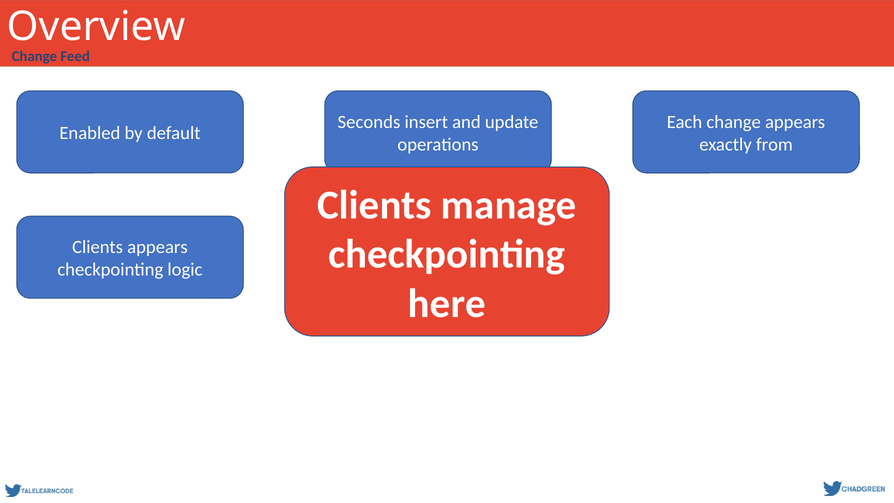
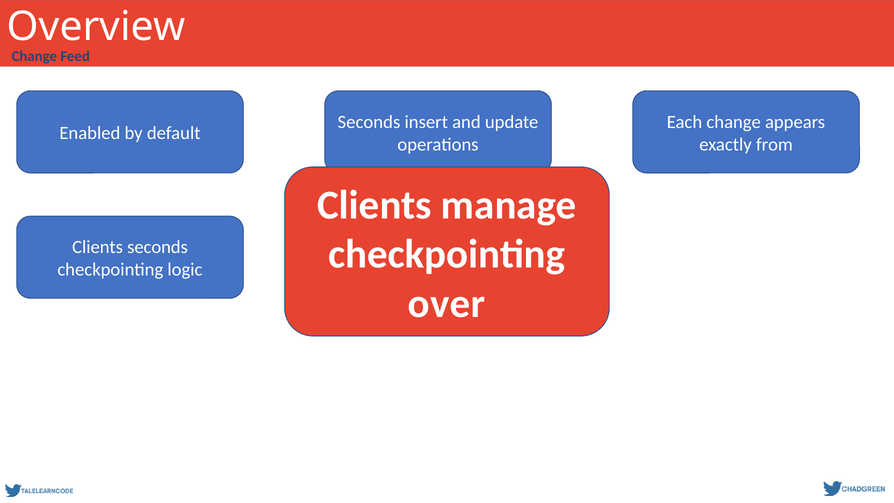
Clients appears: appears -> seconds
here: here -> over
